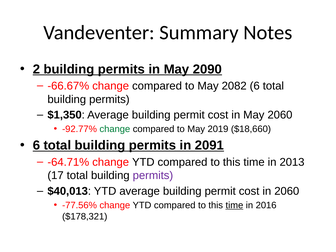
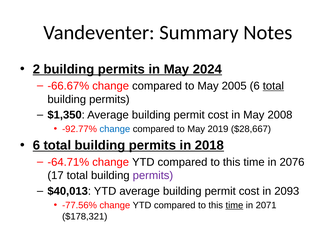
2090: 2090 -> 2024
2082: 2082 -> 2005
total at (273, 86) underline: none -> present
May 2060: 2060 -> 2008
change at (115, 129) colour: green -> blue
$18,660: $18,660 -> $28,667
2091: 2091 -> 2018
2013: 2013 -> 2076
in 2060: 2060 -> 2093
2016: 2016 -> 2071
